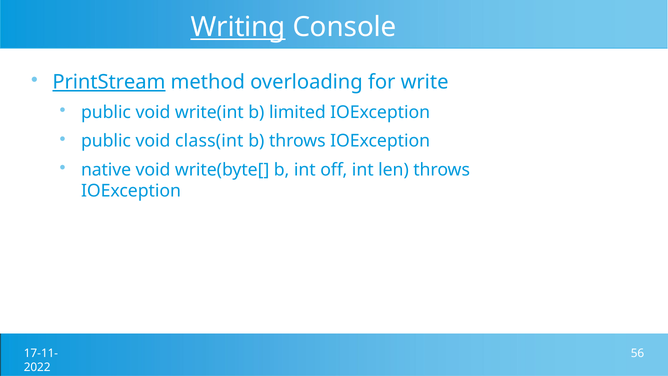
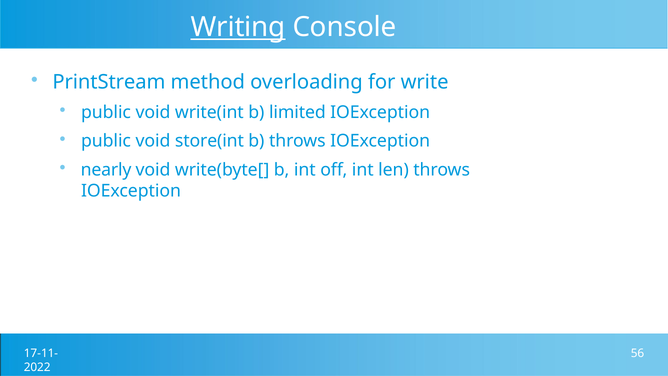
PrintStream underline: present -> none
class(int: class(int -> store(int
native: native -> nearly
